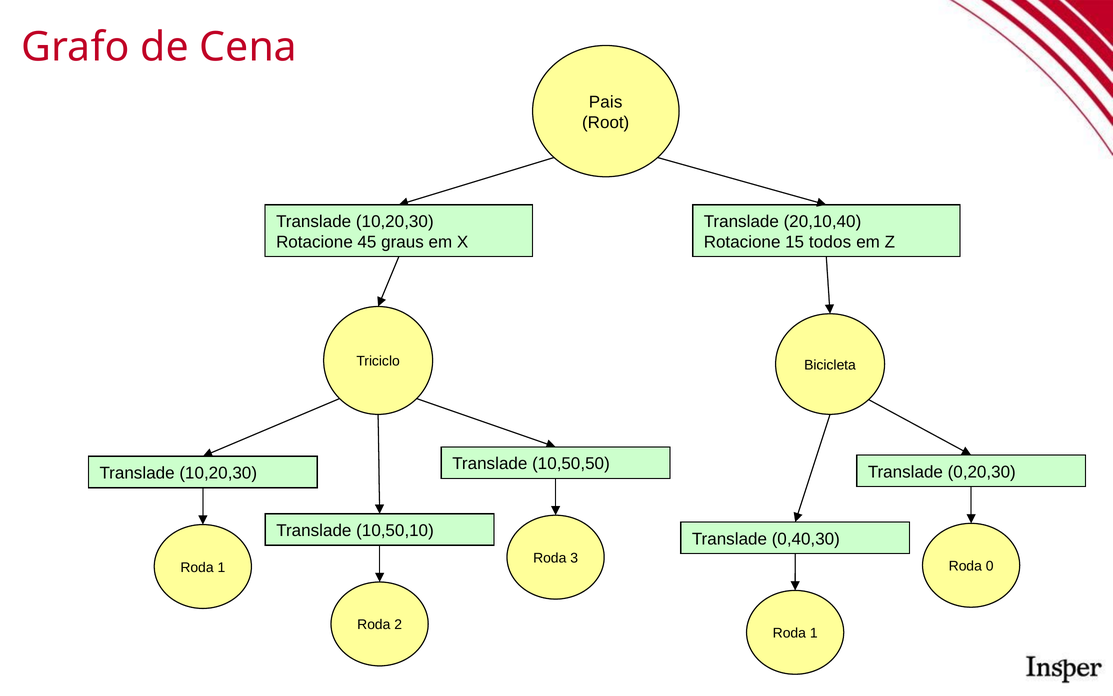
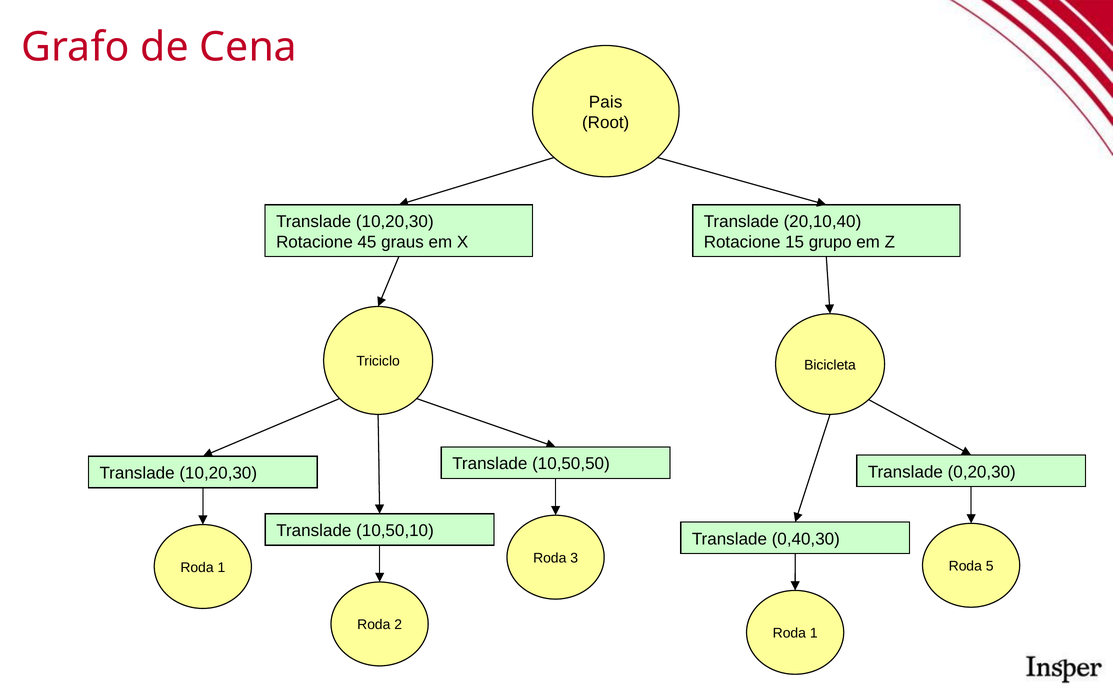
todos: todos -> grupo
0: 0 -> 5
